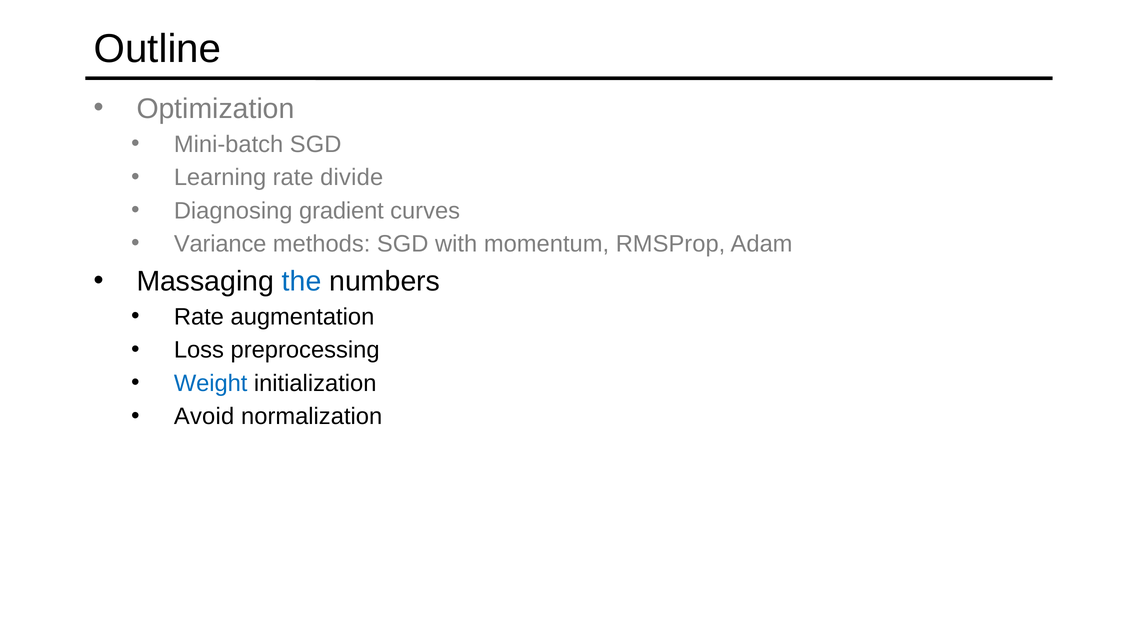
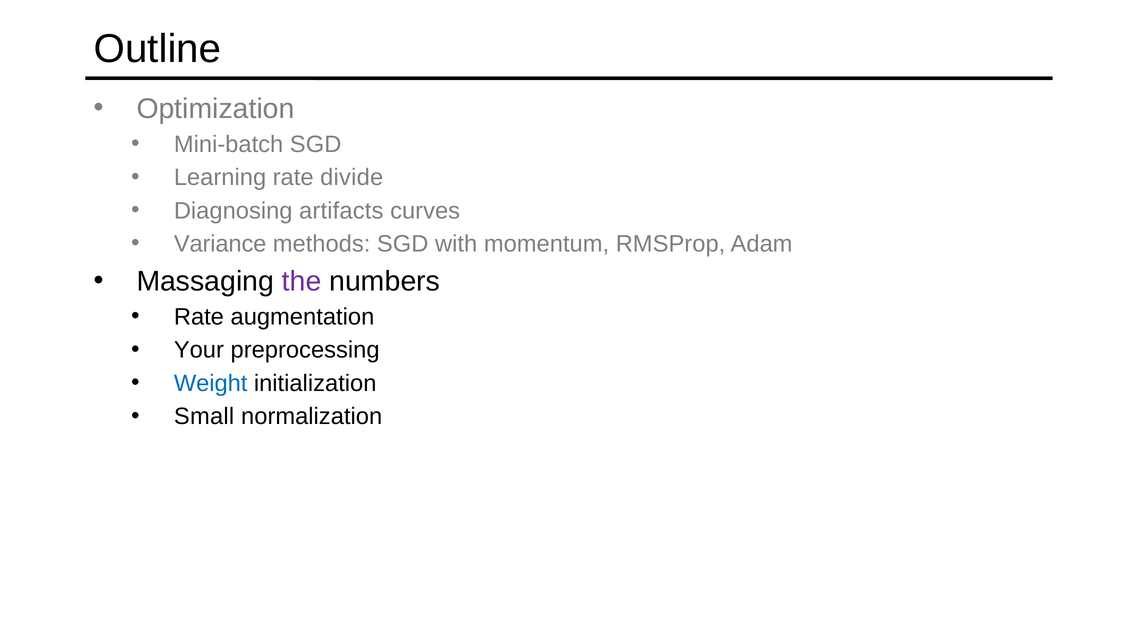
gradient: gradient -> artifacts
the colour: blue -> purple
Loss: Loss -> Your
Avoid: Avoid -> Small
